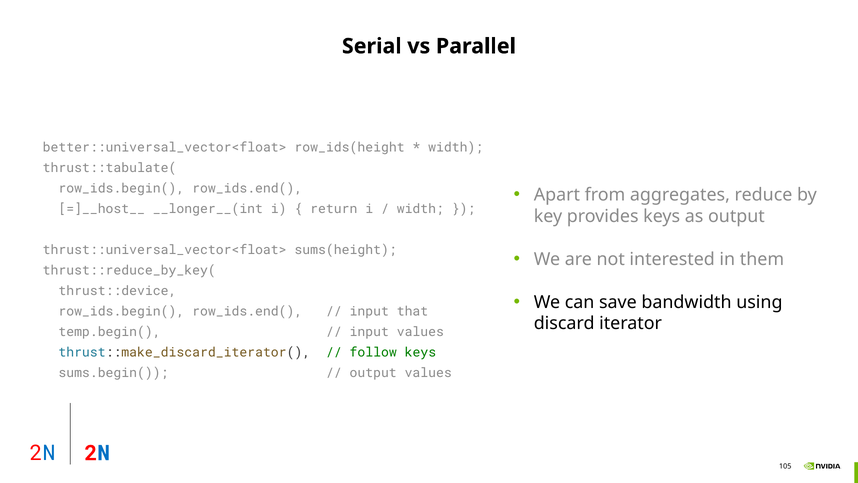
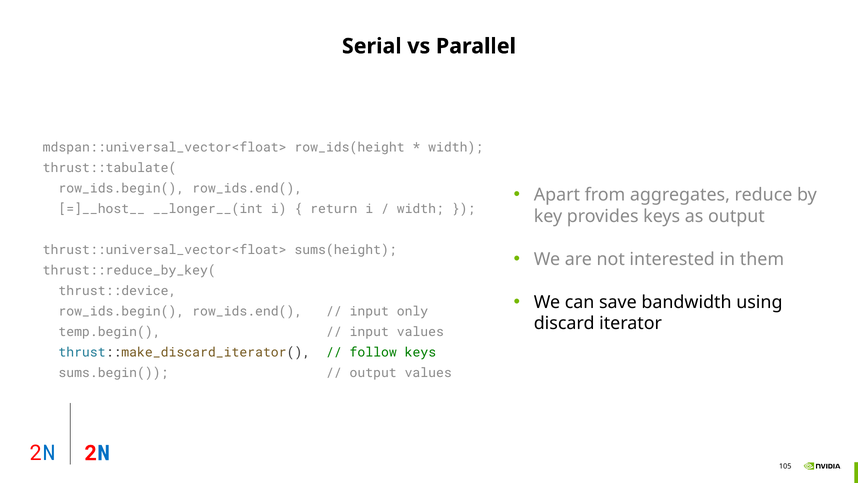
better::universal_vector<float>: better::universal_vector<float> -> mdspan::universal_vector<float>
that: that -> only
